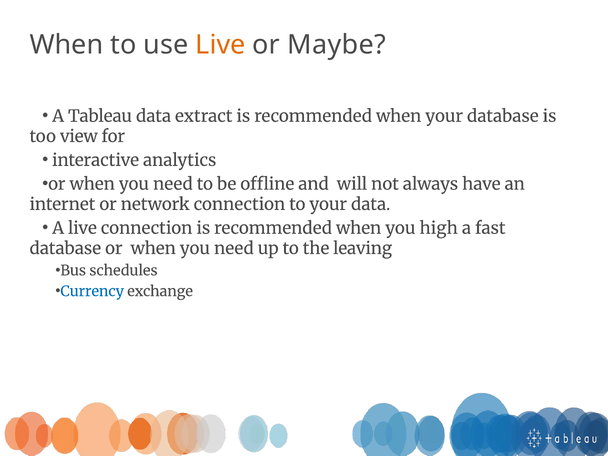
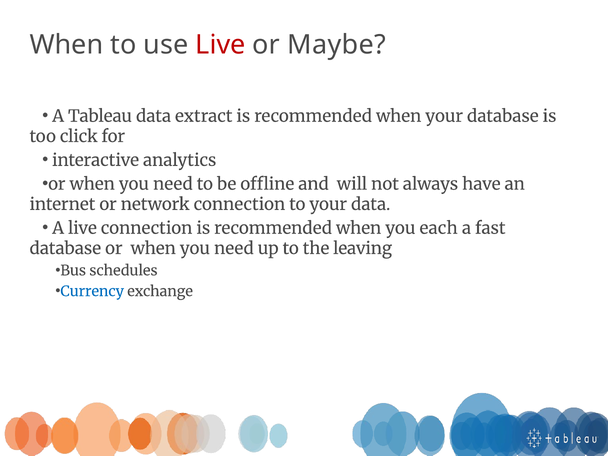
Live at (220, 45) colour: orange -> red
view: view -> click
high: high -> each
